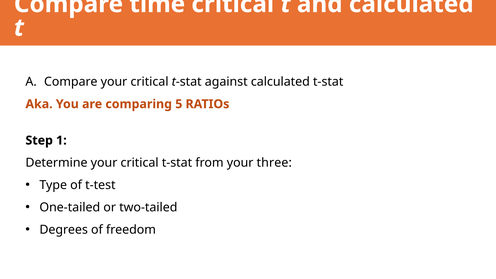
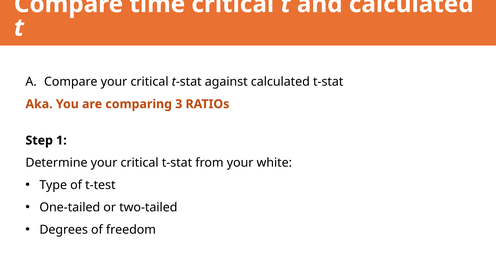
5: 5 -> 3
three: three -> white
